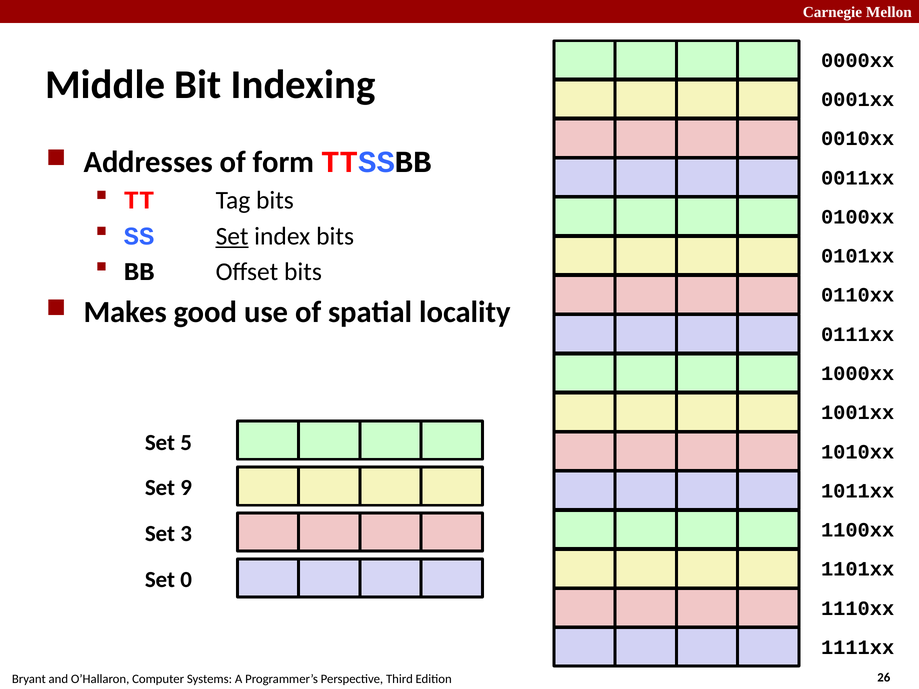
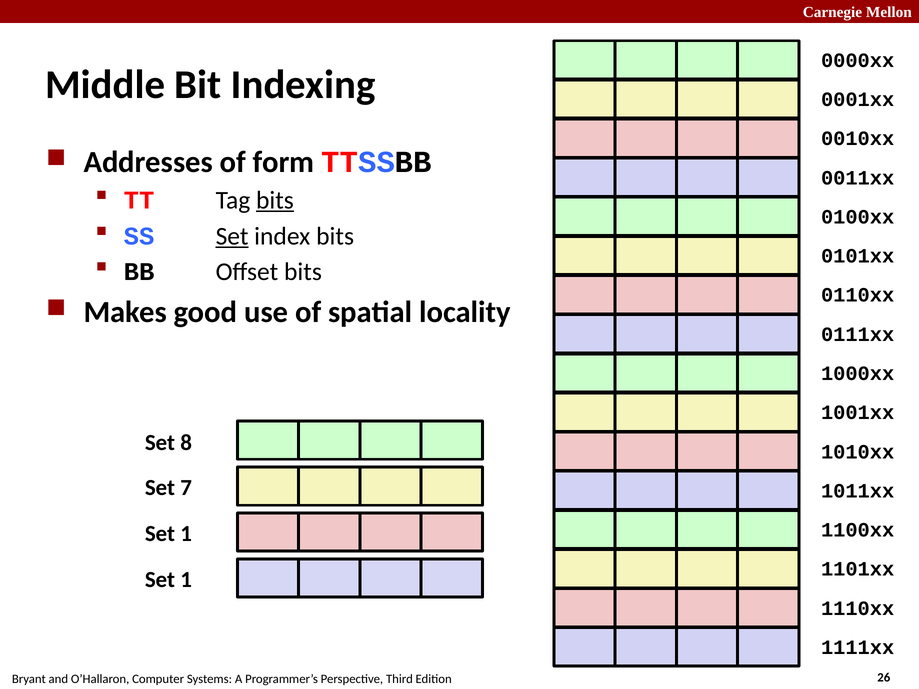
bits at (275, 200) underline: none -> present
5: 5 -> 8
9: 9 -> 7
3 at (186, 534): 3 -> 1
0 at (186, 580): 0 -> 1
